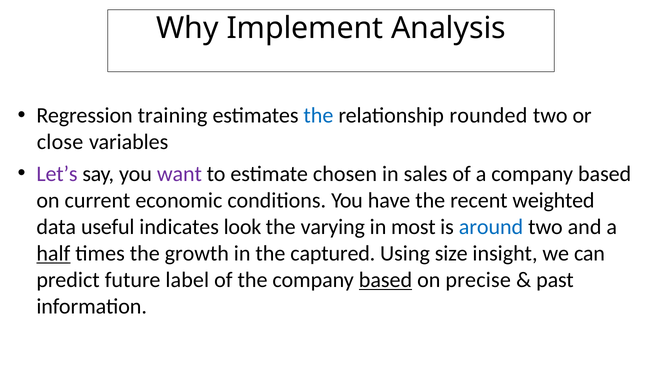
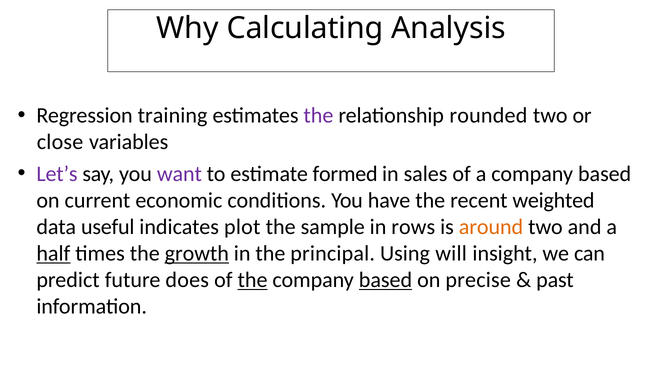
Implement: Implement -> Calculating
the at (318, 115) colour: blue -> purple
chosen: chosen -> formed
look: look -> plot
varying: varying -> sample
most: most -> rows
around colour: blue -> orange
growth underline: none -> present
captured: captured -> principal
size: size -> will
label: label -> does
the at (253, 279) underline: none -> present
